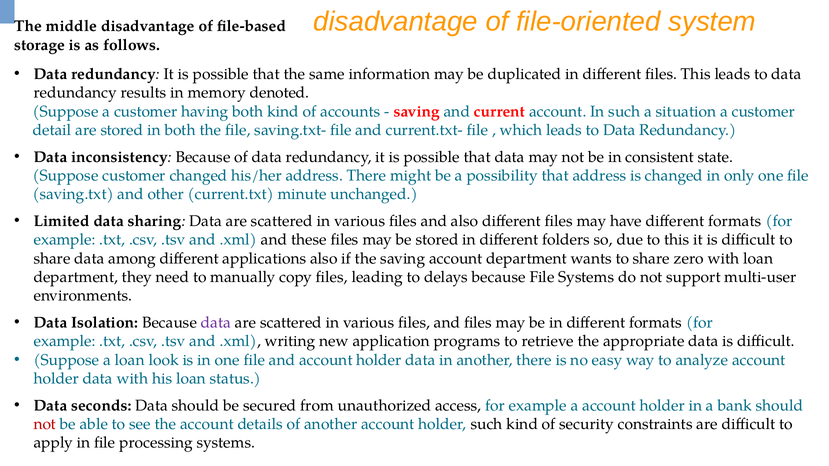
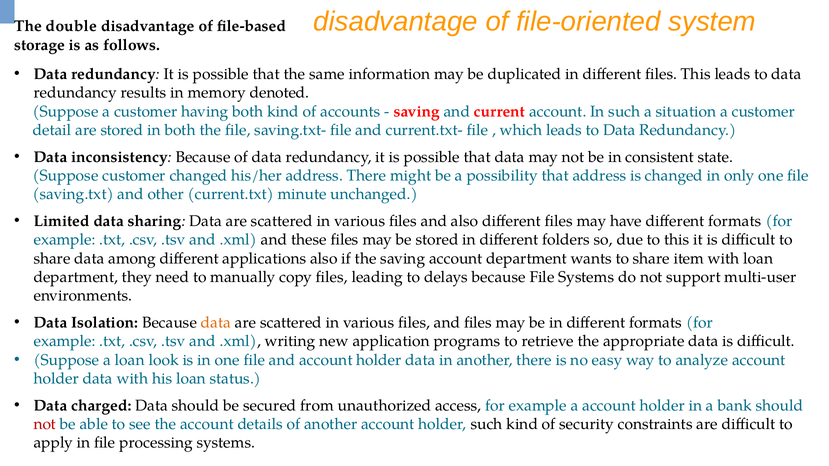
middle: middle -> double
zero: zero -> item
data at (216, 323) colour: purple -> orange
seconds: seconds -> charged
